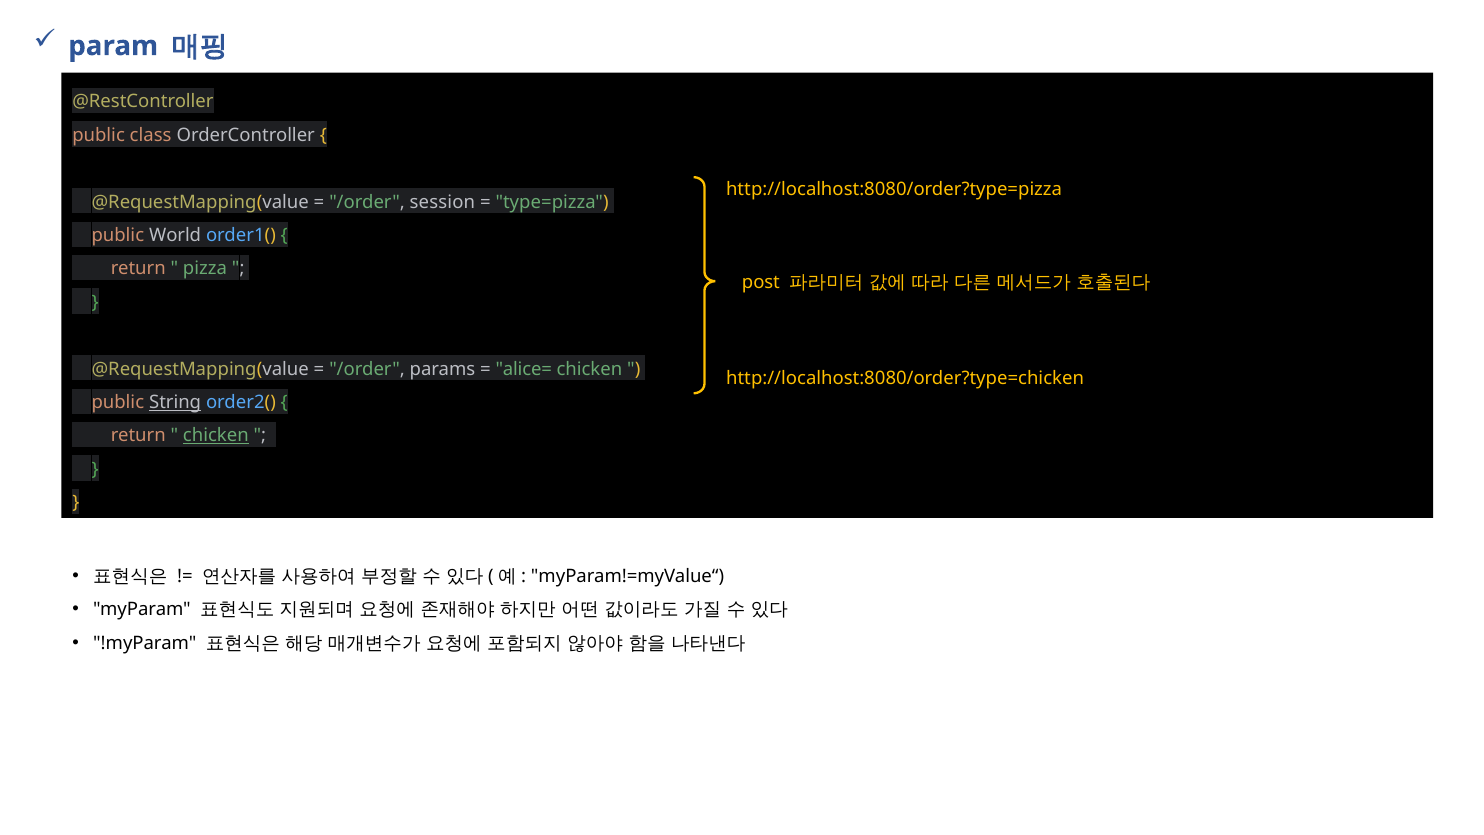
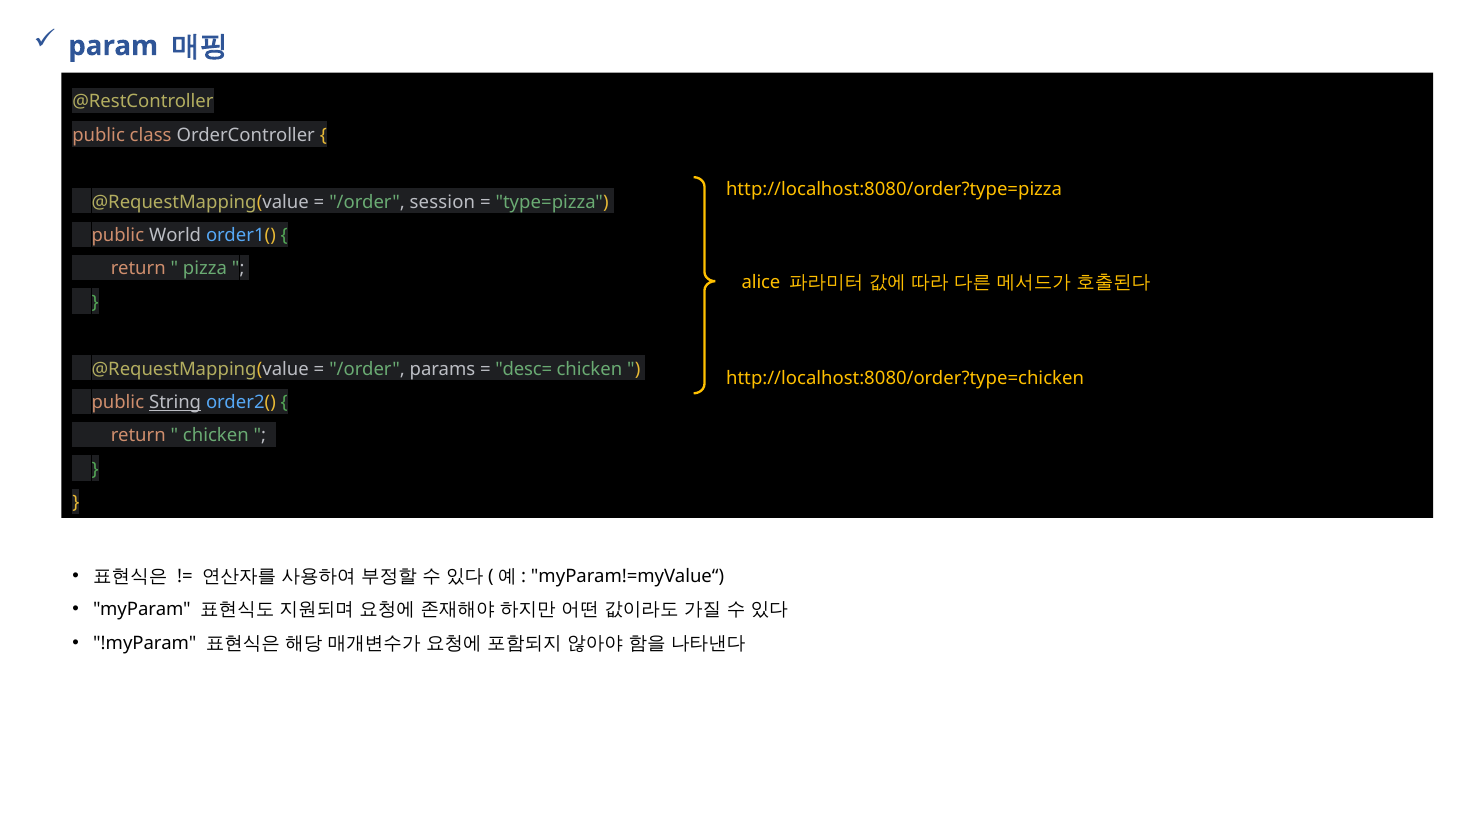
post: post -> alice
alice=: alice= -> desc=
chicken at (216, 436) underline: present -> none
